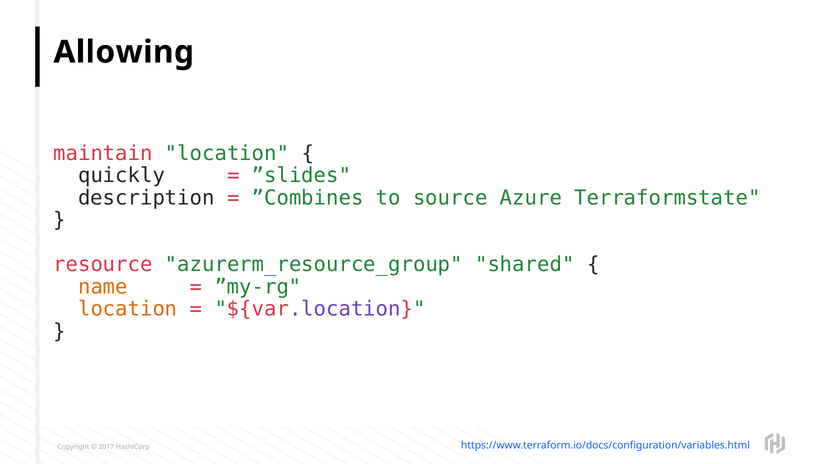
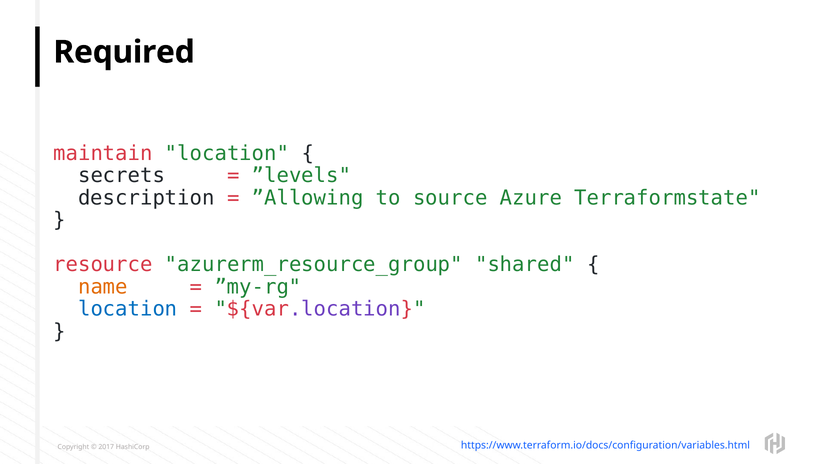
Allowing: Allowing -> Required
quickly: quickly -> secrets
”slides: ”slides -> ”levels
”Combines: ”Combines -> ”Allowing
location at (128, 309) colour: orange -> blue
